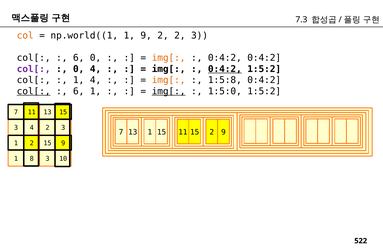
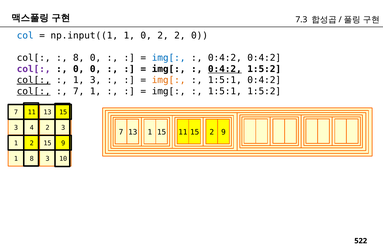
col colour: orange -> blue
np.world((1: np.world((1 -> np.input((1
1 9: 9 -> 0
2 2 3: 3 -> 0
6 at (79, 58): 6 -> 8
img[ at (169, 58) colour: orange -> blue
0 4: 4 -> 0
col[ at (34, 80) underline: none -> present
1 4: 4 -> 3
1:5:8 at (225, 80): 1:5:8 -> 1:5:1
6 at (79, 92): 6 -> 7
img[ at (169, 92) underline: present -> none
1:5:0 at (225, 92): 1:5:0 -> 1:5:1
